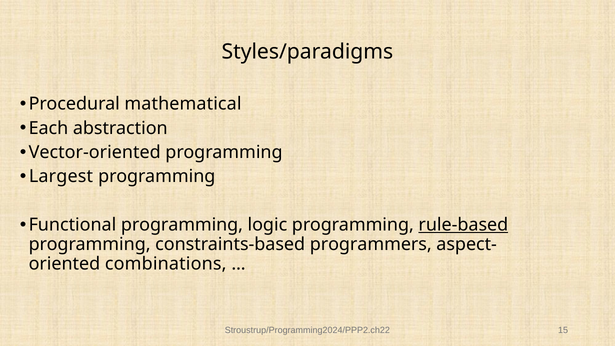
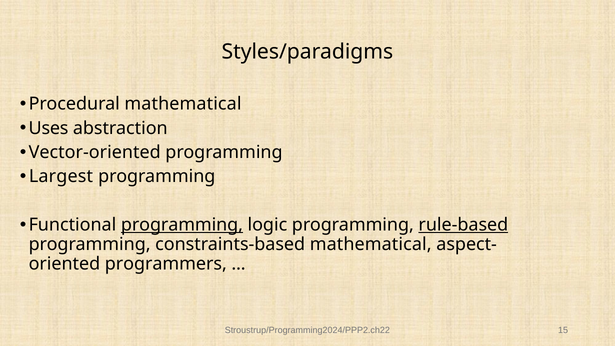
Each: Each -> Uses
programming at (182, 225) underline: none -> present
constraints-based programmers: programmers -> mathematical
combinations: combinations -> programmers
